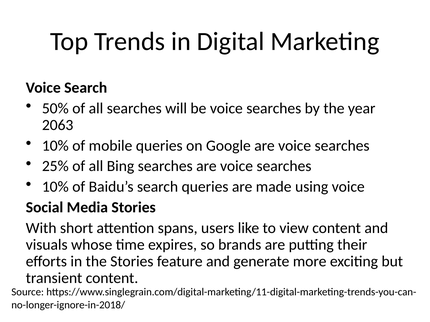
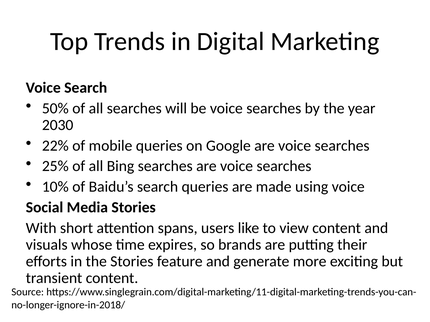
2063: 2063 -> 2030
10% at (55, 146): 10% -> 22%
